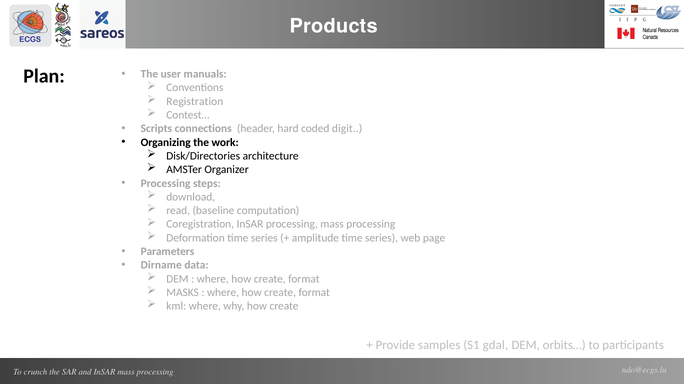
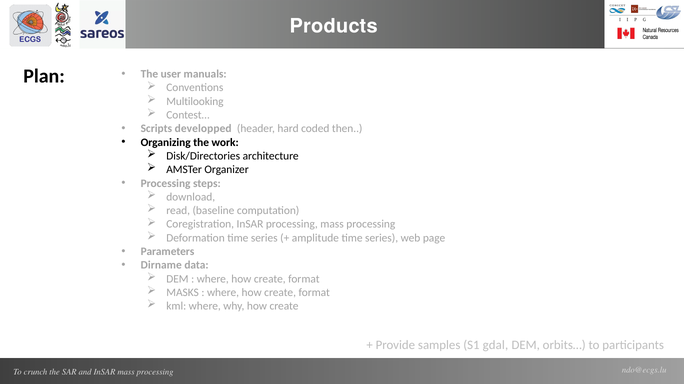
Registration: Registration -> Multilooking
connections: connections -> developped
digit: digit -> then
